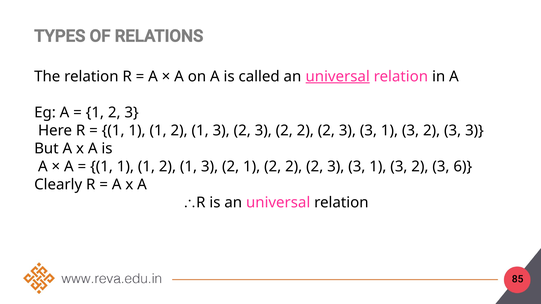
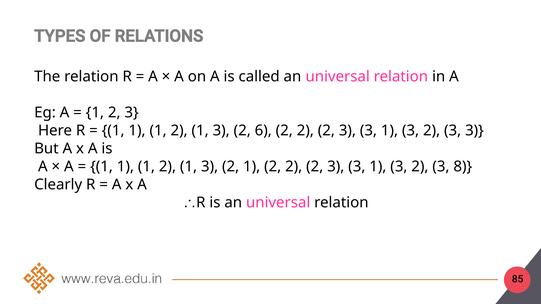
universal at (338, 77) underline: present -> none
3 at (263, 131): 3 -> 6
6: 6 -> 8
